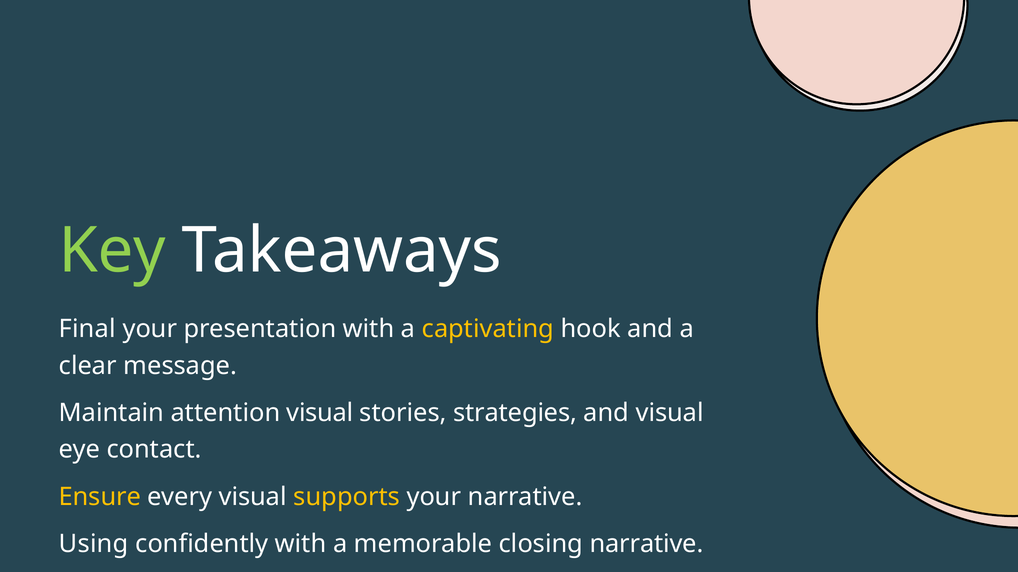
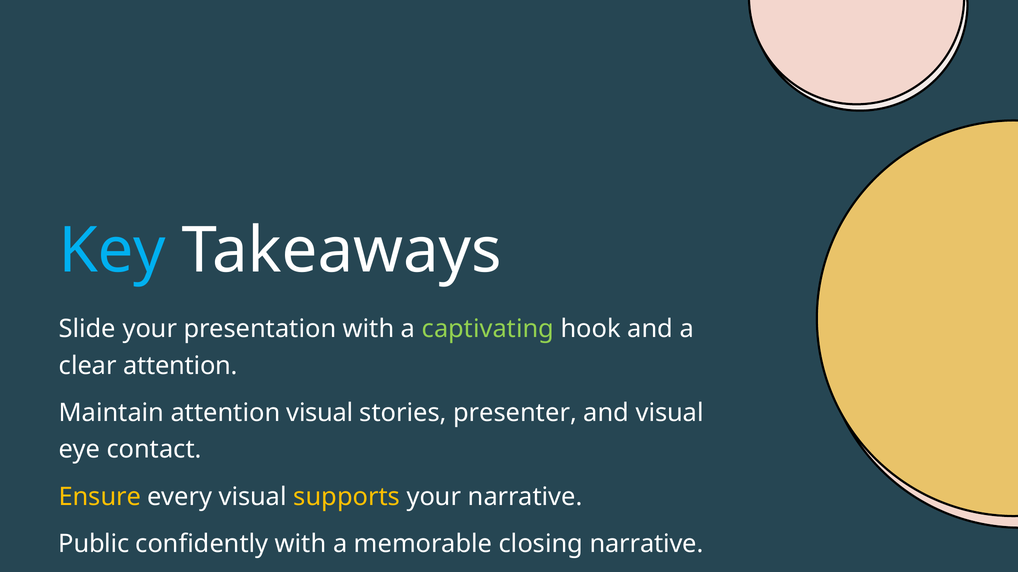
Key colour: light green -> light blue
Final: Final -> Slide
captivating colour: yellow -> light green
clear message: message -> attention
strategies: strategies -> presenter
Using: Using -> Public
